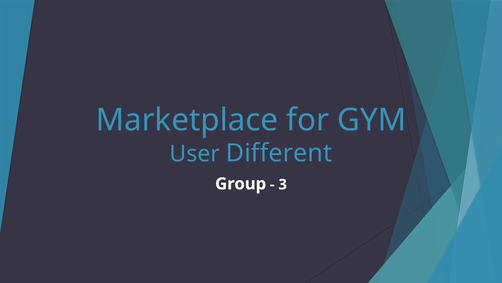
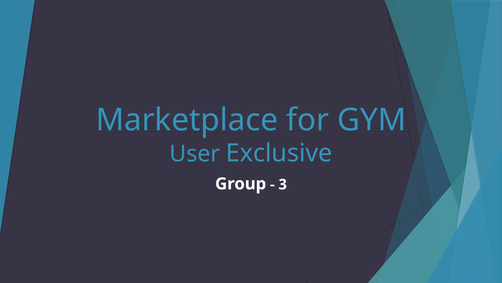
Different: Different -> Exclusive
